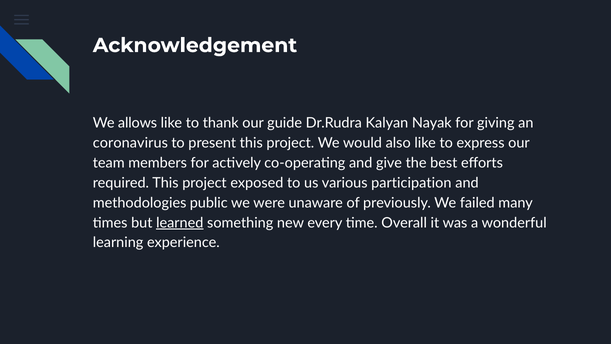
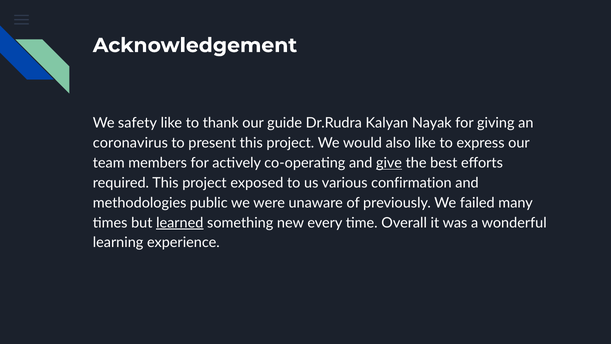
allows: allows -> safety
give underline: none -> present
participation: participation -> confirmation
